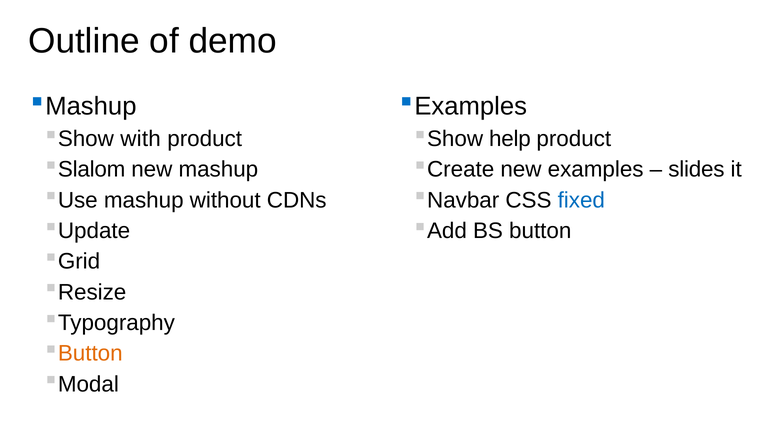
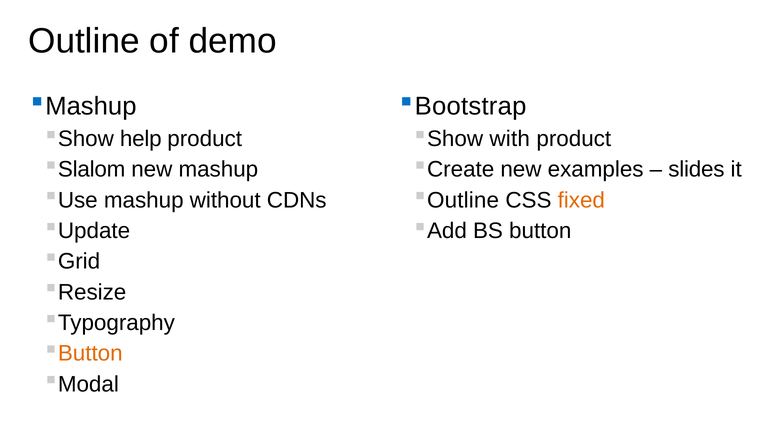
Examples at (471, 106): Examples -> Bootstrap
with: with -> help
help: help -> with
Navbar at (463, 200): Navbar -> Outline
fixed colour: blue -> orange
